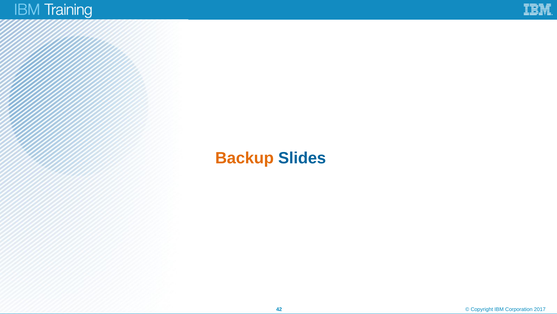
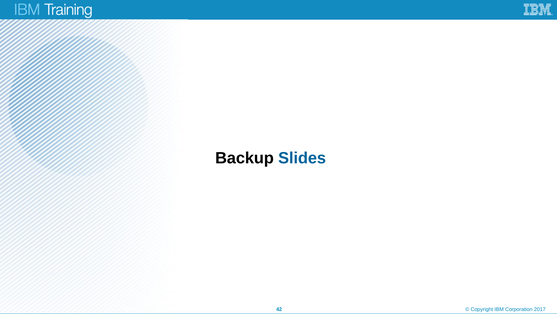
Backup colour: orange -> black
